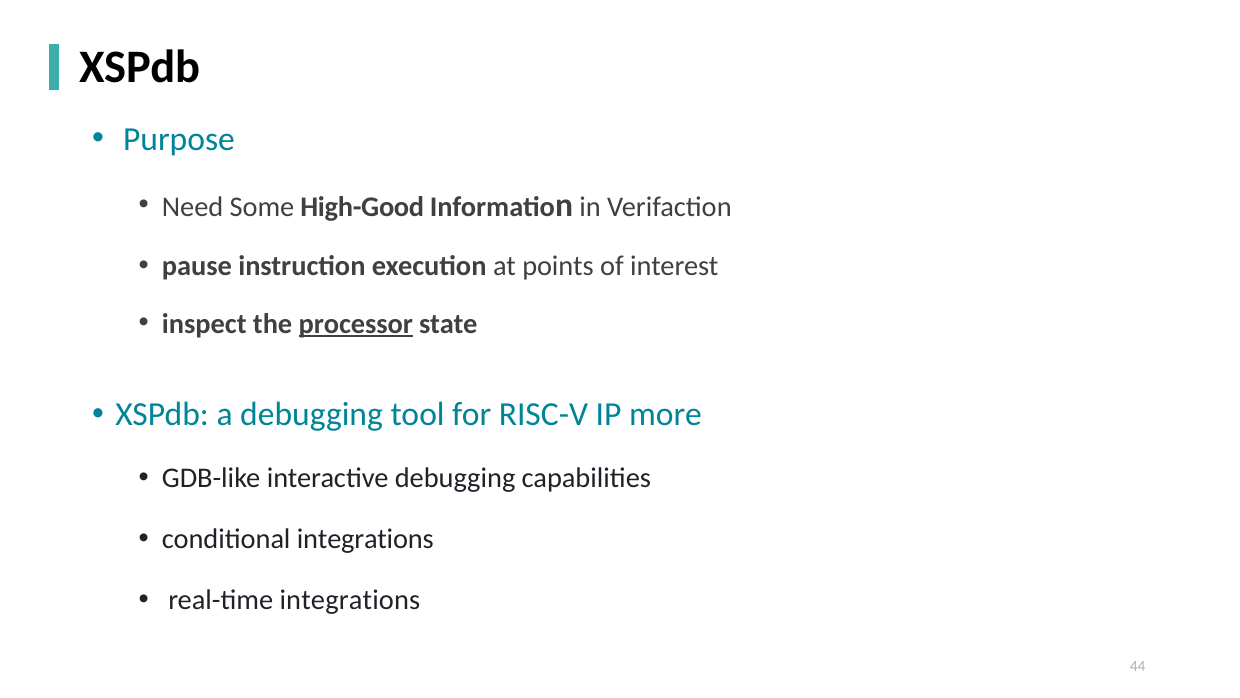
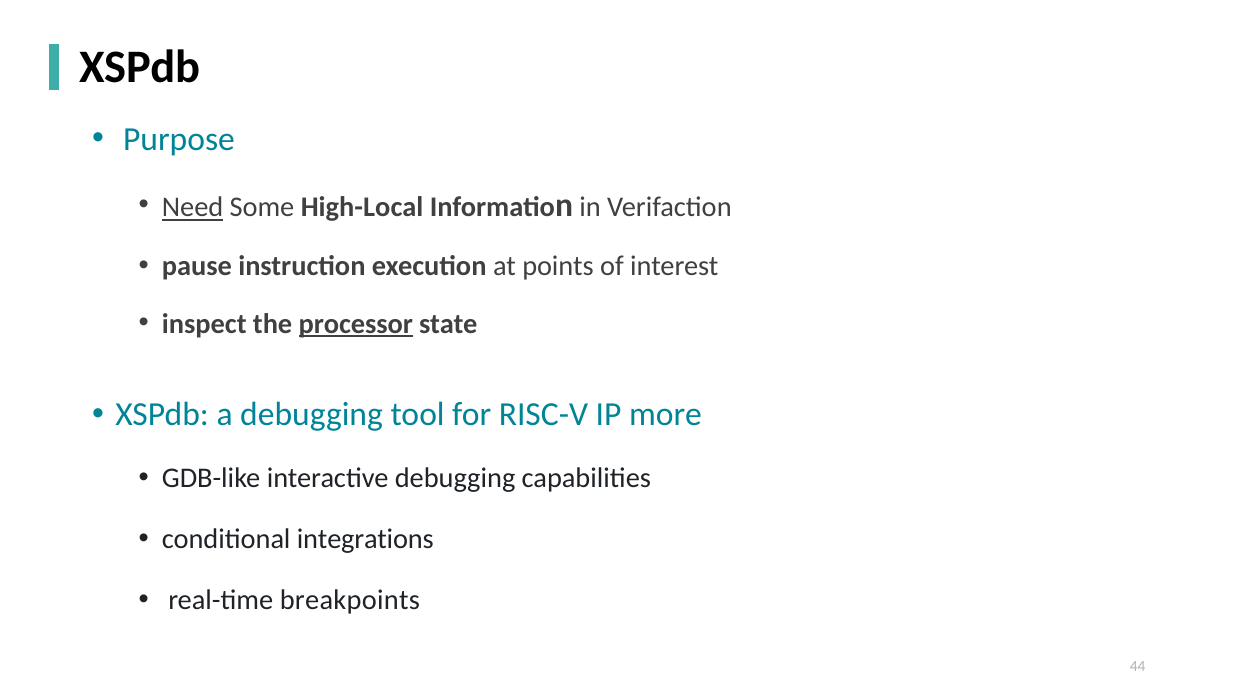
Need underline: none -> present
High-Good: High-Good -> High-Local
real-time integrations: integrations -> breakpoints
